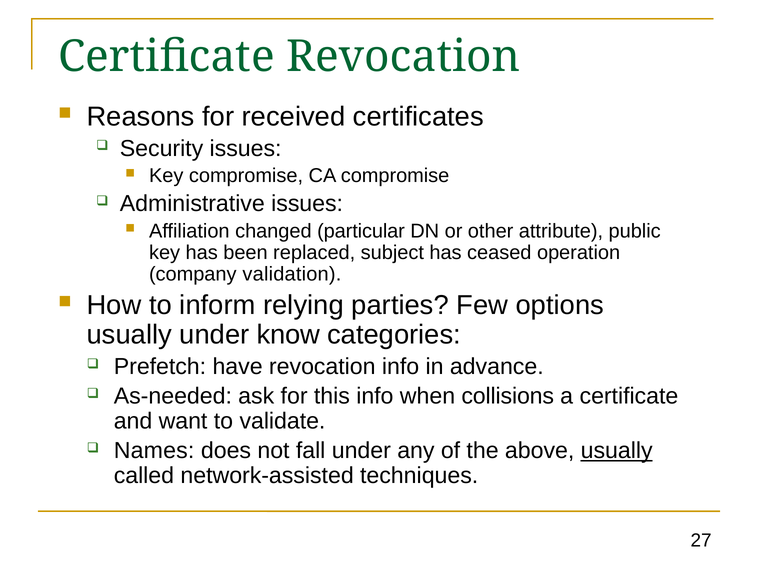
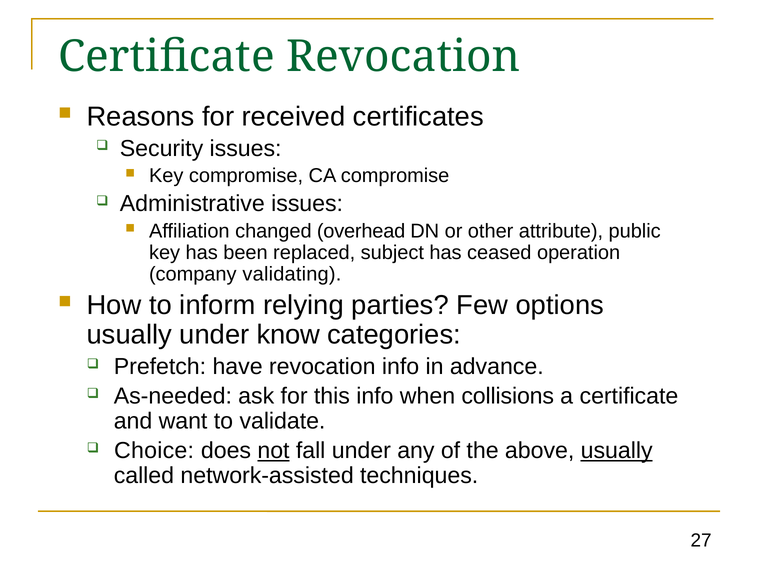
particular: particular -> overhead
validation: validation -> validating
Names: Names -> Choice
not underline: none -> present
